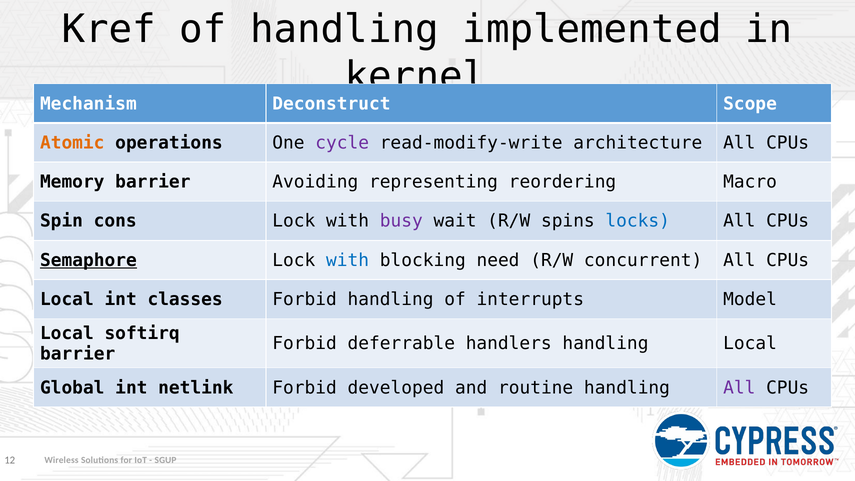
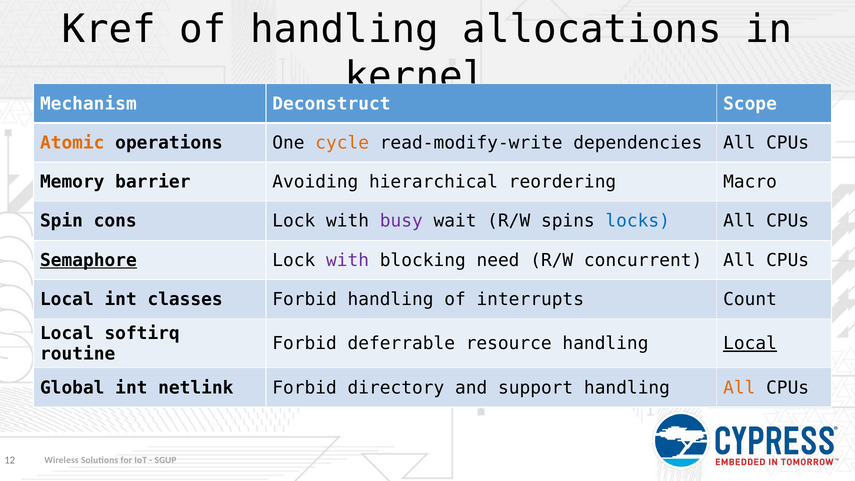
implemented: implemented -> allocations
cycle colour: purple -> orange
architecture: architecture -> dependencies
representing: representing -> hierarchical
with at (348, 260) colour: blue -> purple
Model: Model -> Count
handlers: handlers -> resource
Local at (750, 344) underline: none -> present
barrier at (78, 354): barrier -> routine
developed: developed -> directory
routine: routine -> support
All at (739, 388) colour: purple -> orange
